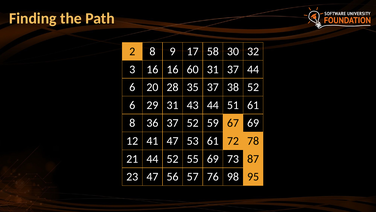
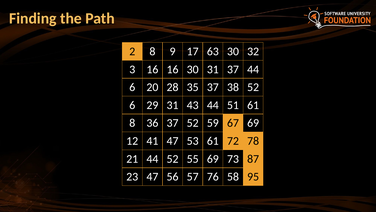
58: 58 -> 63
16 60: 60 -> 30
98: 98 -> 58
